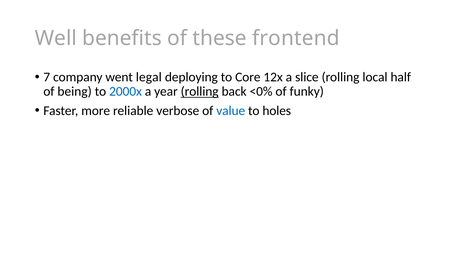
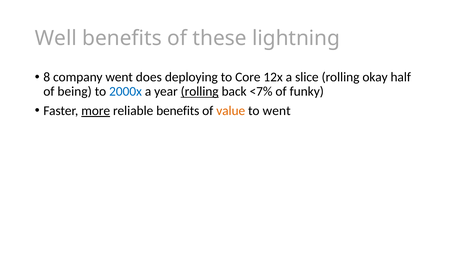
frontend: frontend -> lightning
7: 7 -> 8
legal: legal -> does
local: local -> okay
<0%: <0% -> <7%
more underline: none -> present
reliable verbose: verbose -> benefits
value colour: blue -> orange
to holes: holes -> went
